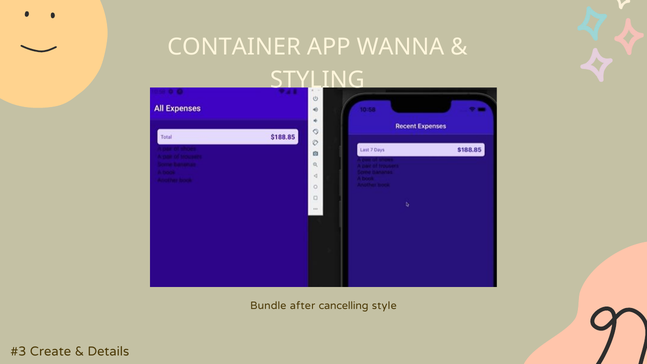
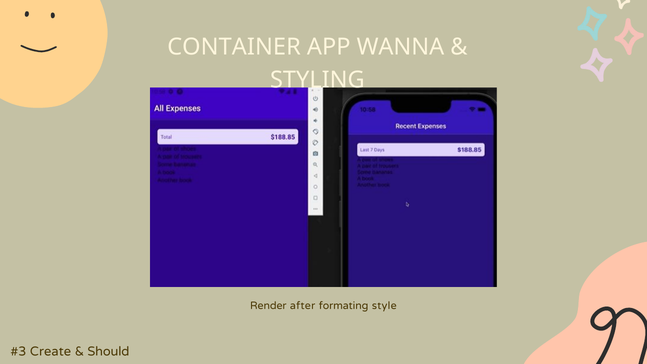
Bundle: Bundle -> Render
cancelling: cancelling -> formating
Details: Details -> Should
